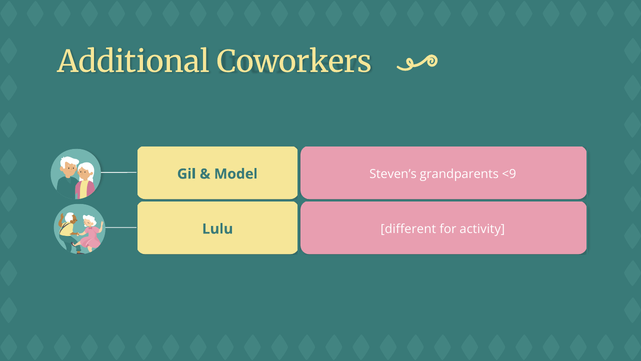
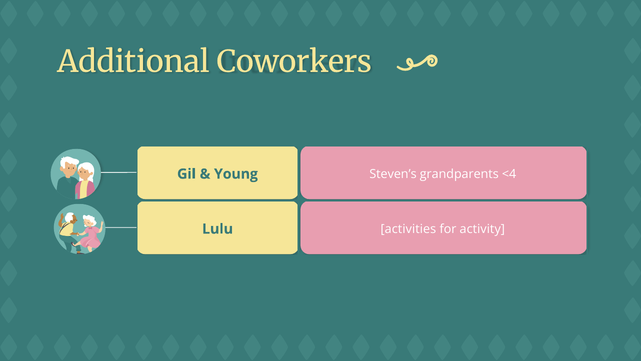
Model: Model -> Young
<9: <9 -> <4
different: different -> activities
